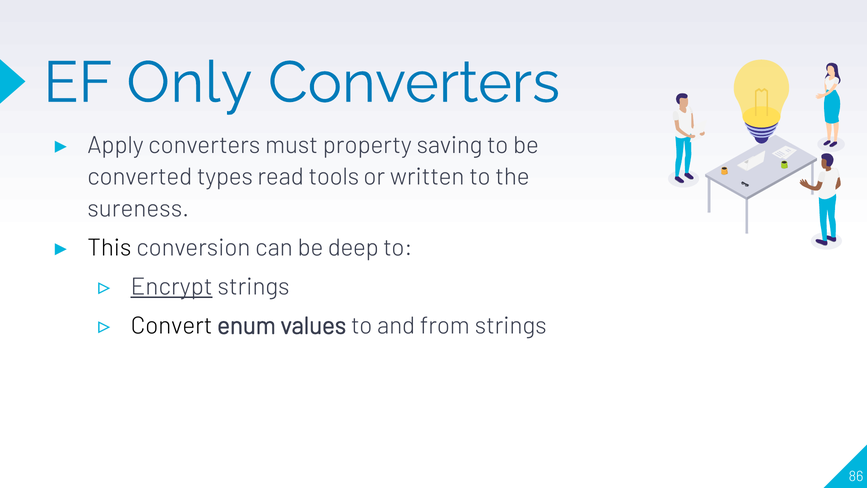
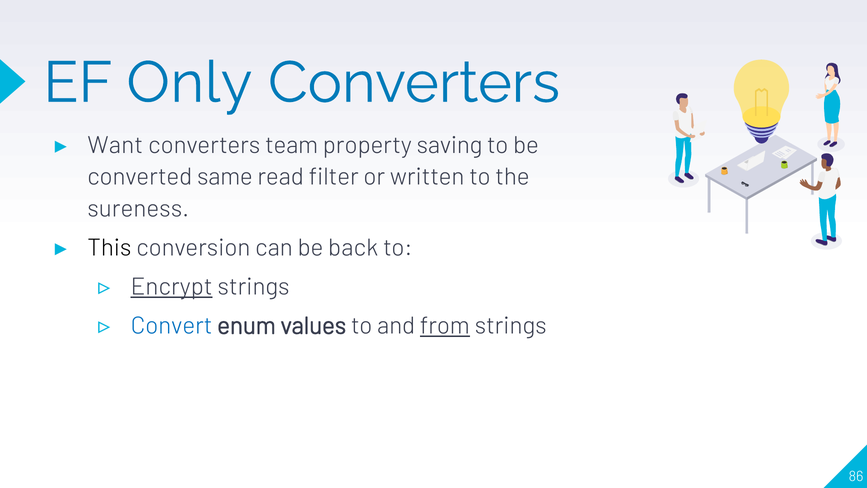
Apply: Apply -> Want
must: must -> team
types: types -> same
tools: tools -> filter
deep: deep -> back
Convert colour: black -> blue
from underline: none -> present
